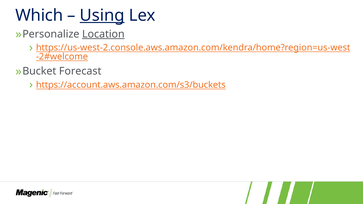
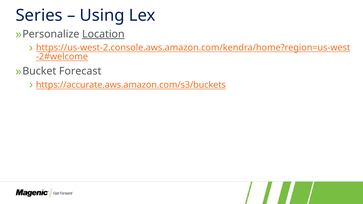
Which: Which -> Series
Using underline: present -> none
https://account.aws.amazon.com/s3/buckets: https://account.aws.amazon.com/s3/buckets -> https://accurate.aws.amazon.com/s3/buckets
